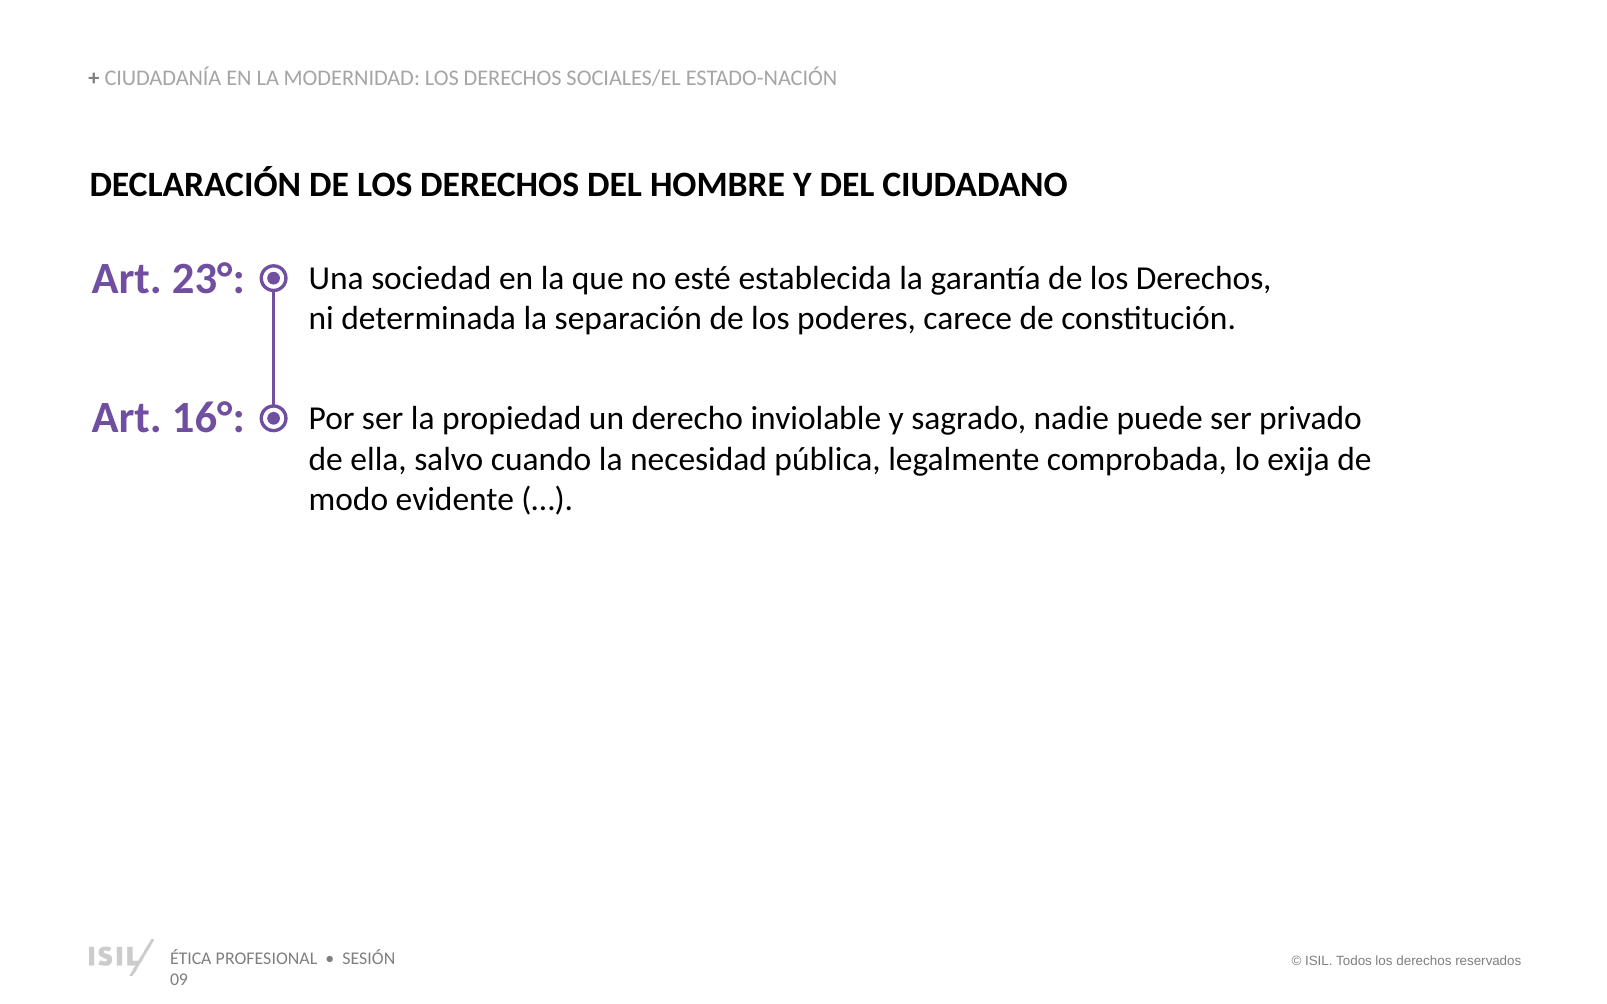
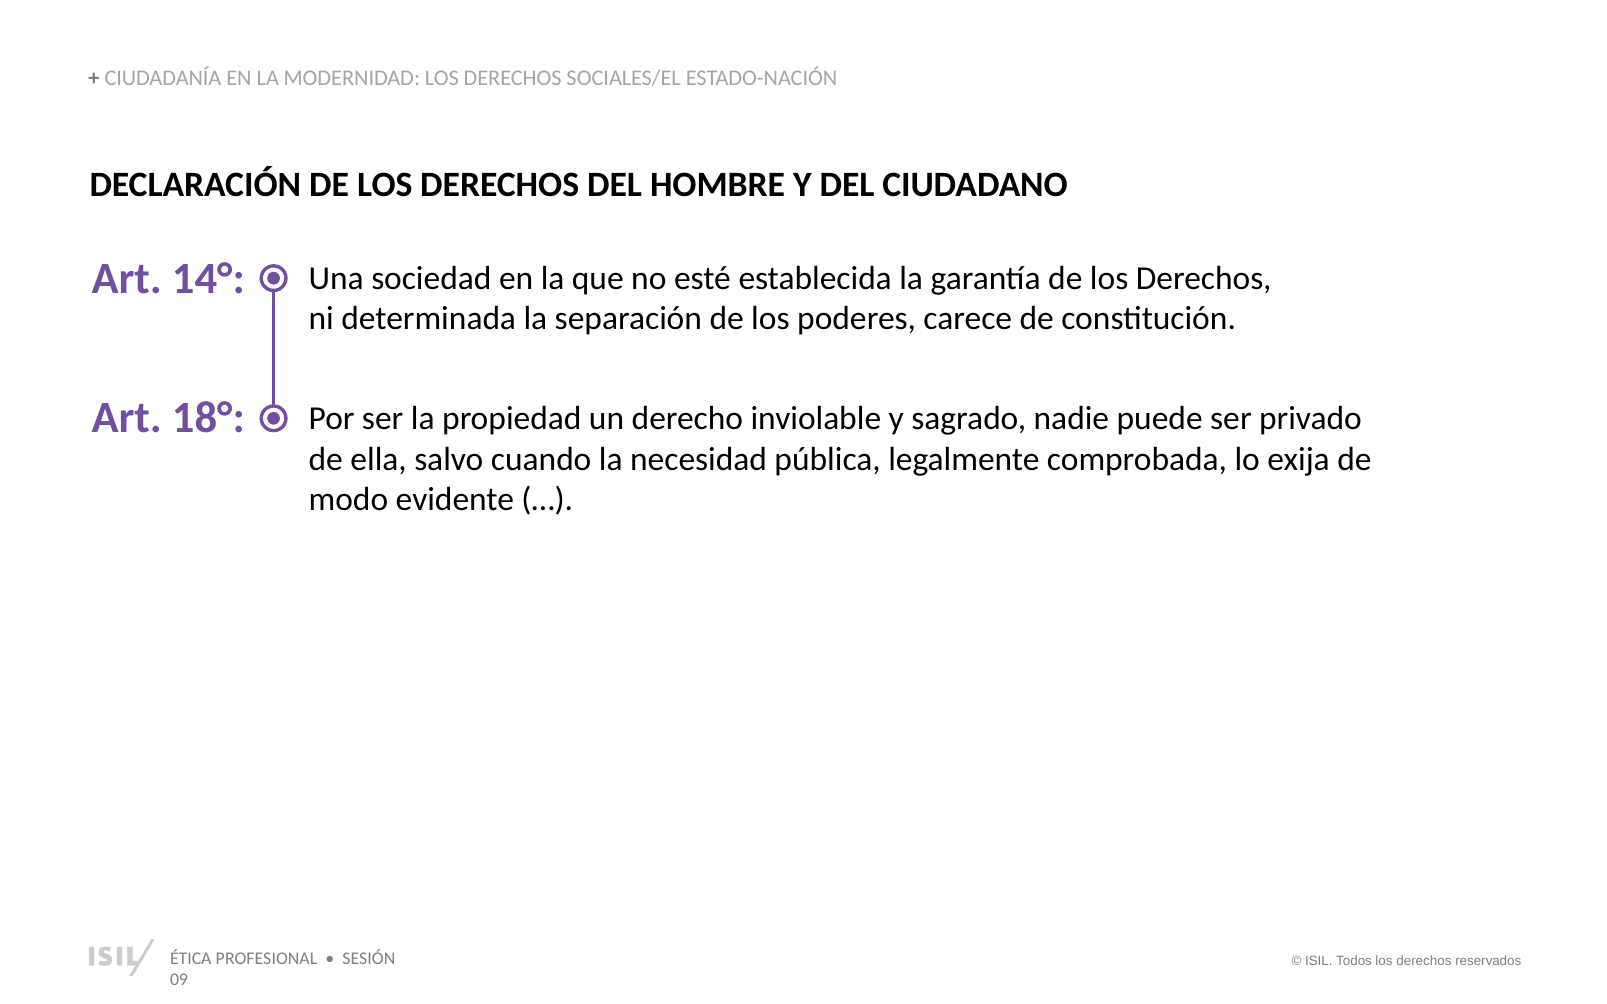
23°: 23° -> 14°
16°: 16° -> 18°
